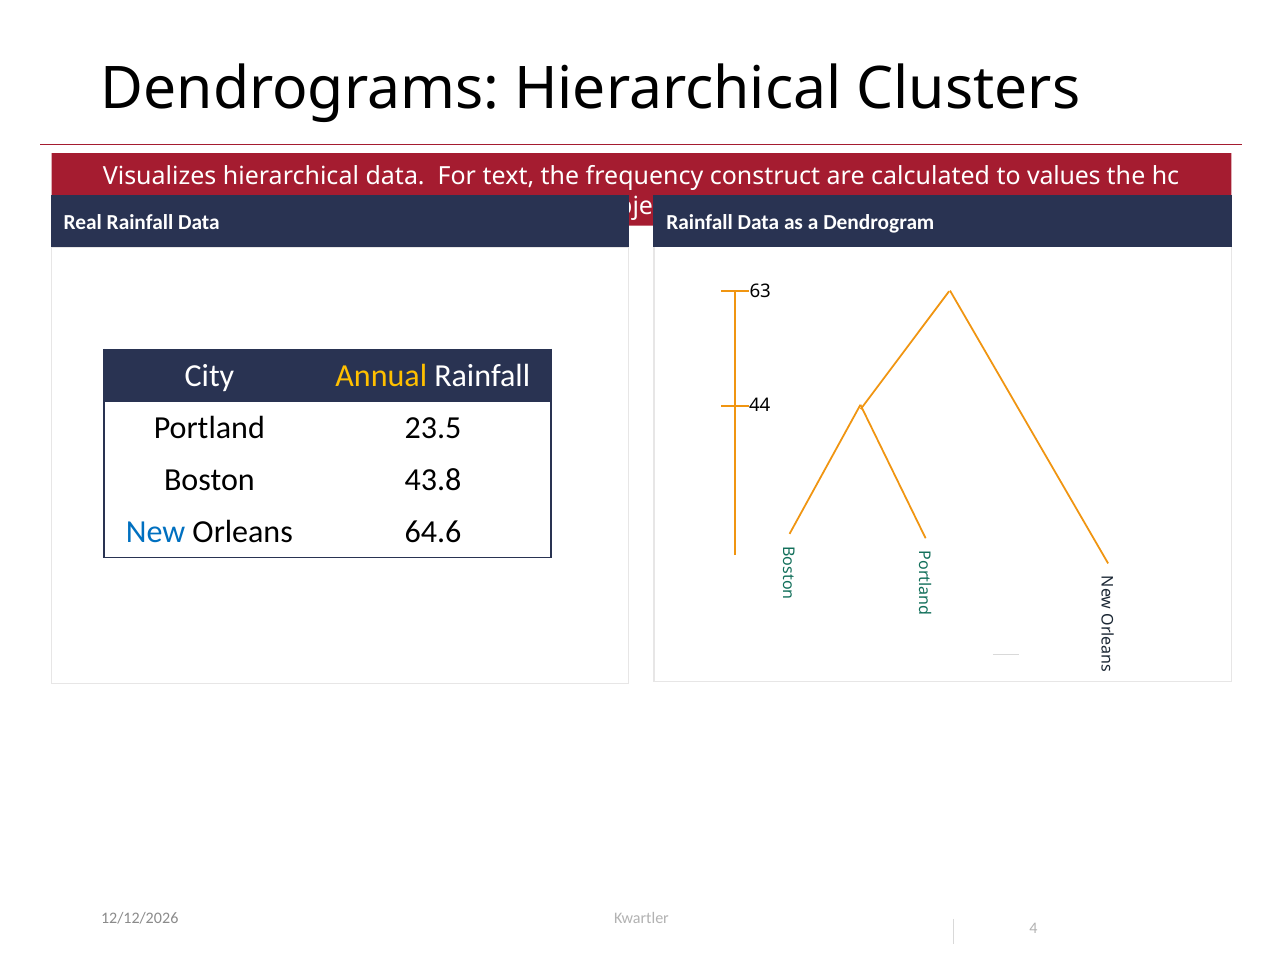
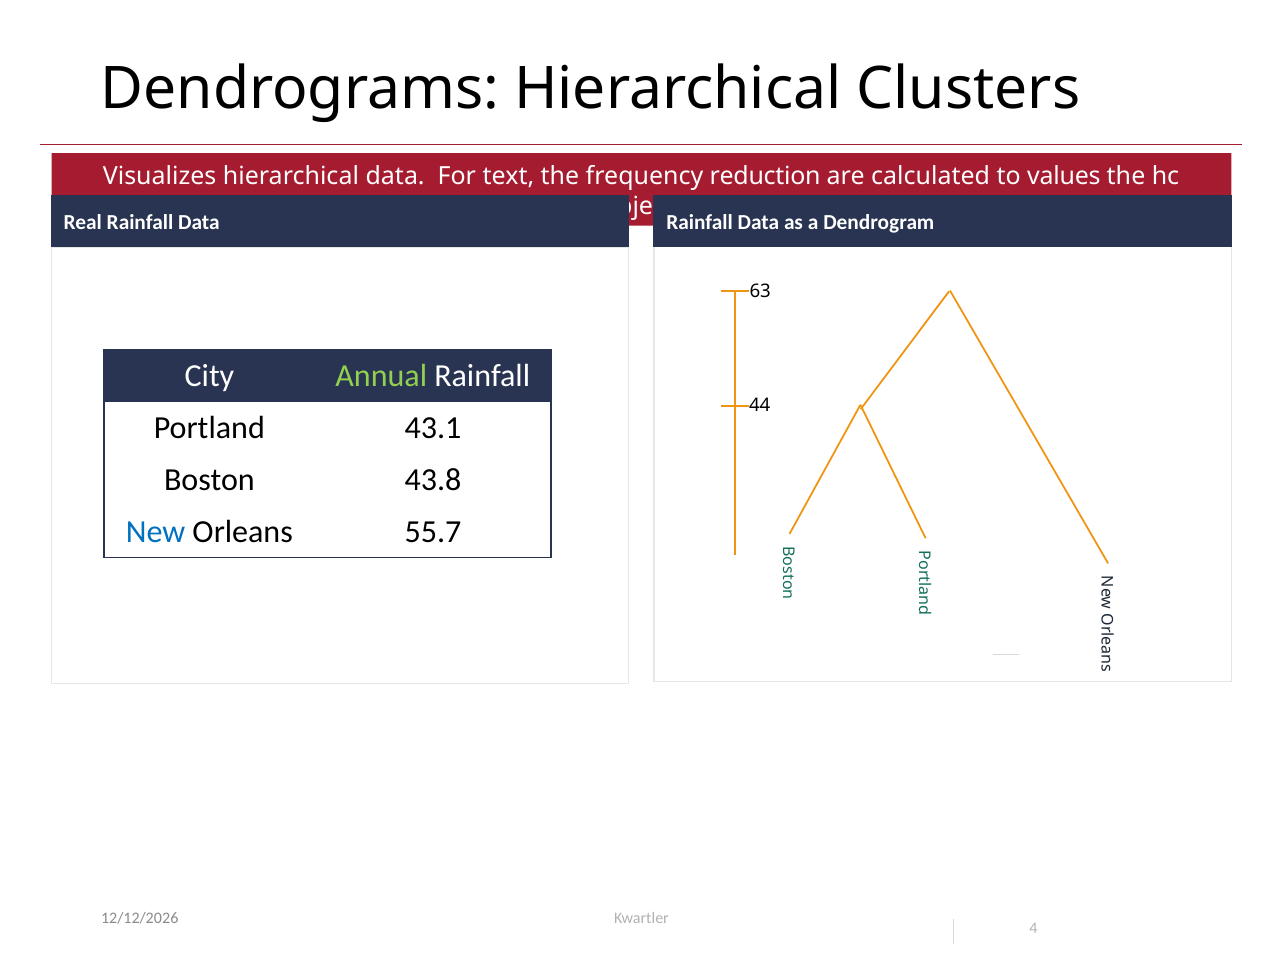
construct: construct -> reduction
Annual colour: yellow -> light green
23.5: 23.5 -> 43.1
64.6: 64.6 -> 55.7
